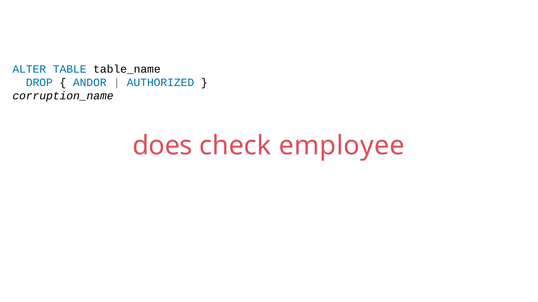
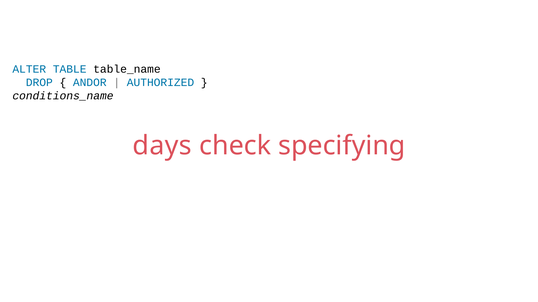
corruption_name: corruption_name -> conditions_name
does: does -> days
employee: employee -> specifying
